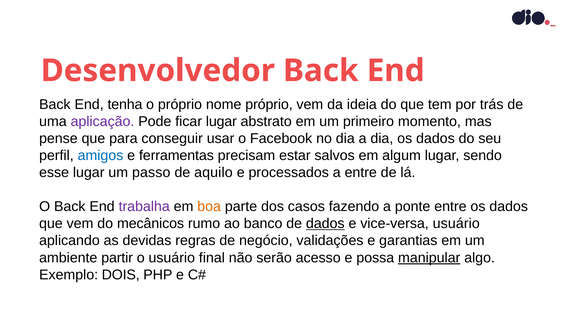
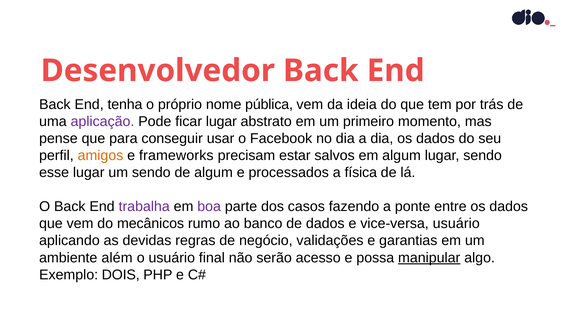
nome próprio: próprio -> pública
amigos colour: blue -> orange
ferramentas: ferramentas -> frameworks
um passo: passo -> sendo
de aquilo: aquilo -> algum
a entre: entre -> física
boa colour: orange -> purple
dados at (325, 224) underline: present -> none
partir: partir -> além
